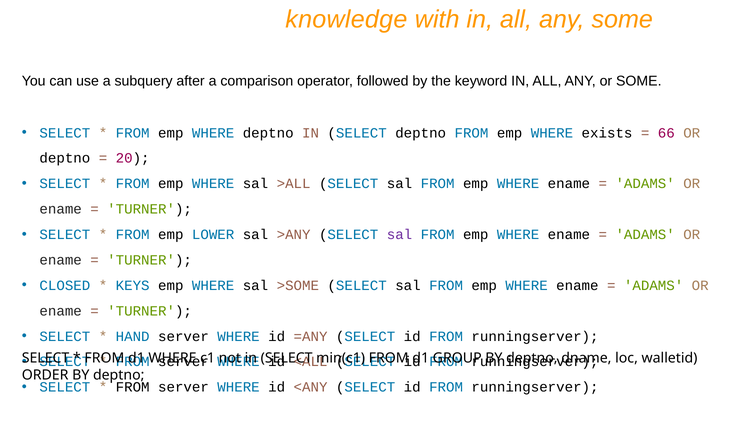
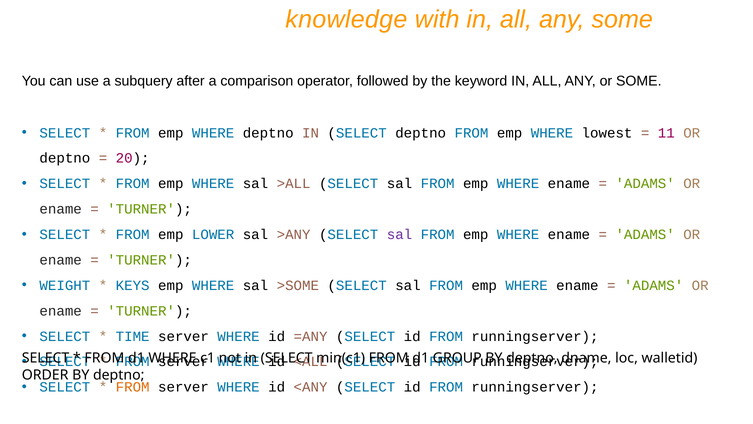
exists: exists -> lowest
66: 66 -> 11
CLOSED: CLOSED -> WEIGHT
HAND: HAND -> TIME
FROM at (133, 387) colour: black -> orange
